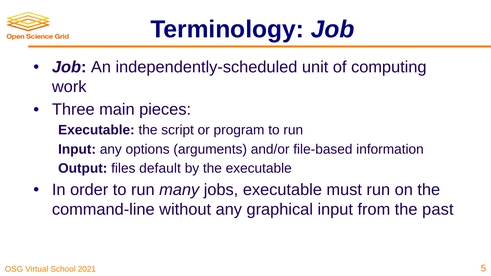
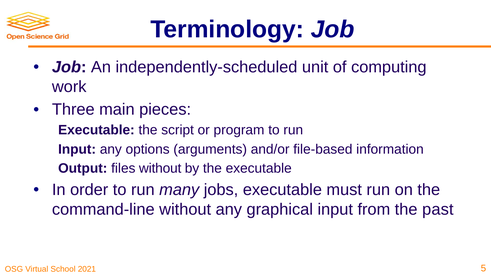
files default: default -> without
